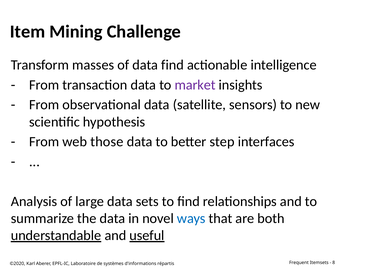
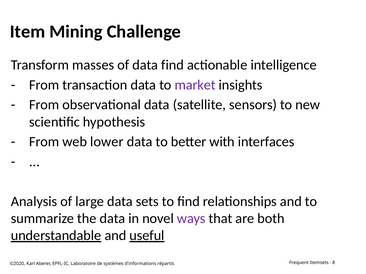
those: those -> lower
step: step -> with
ways colour: blue -> purple
